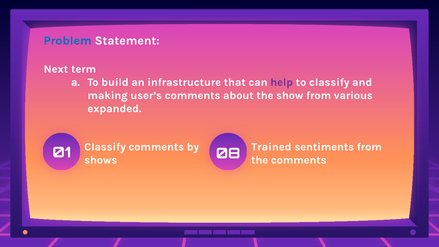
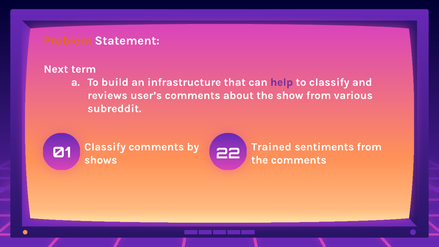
Problem colour: blue -> orange
making: making -> reviews
expanded: expanded -> subreddit
08: 08 -> 22
